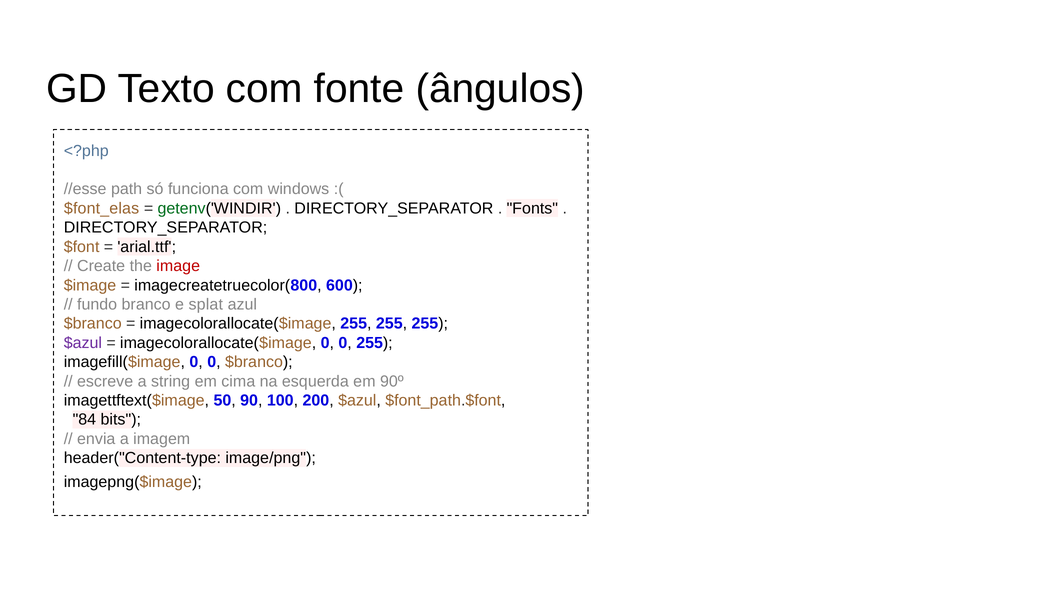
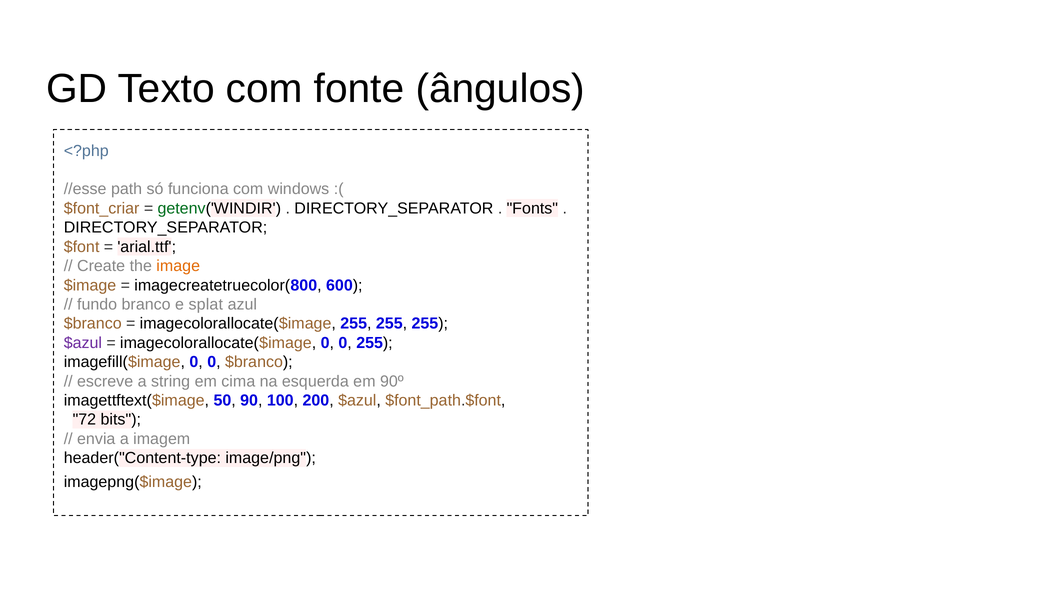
$font_elas: $font_elas -> $font_criar
image colour: red -> orange
84: 84 -> 72
